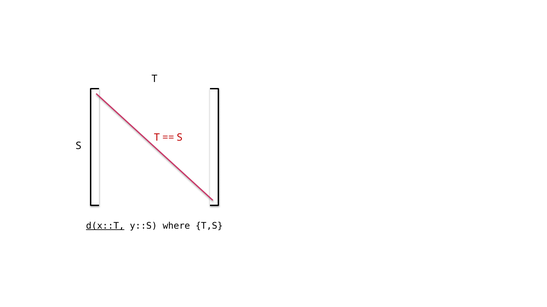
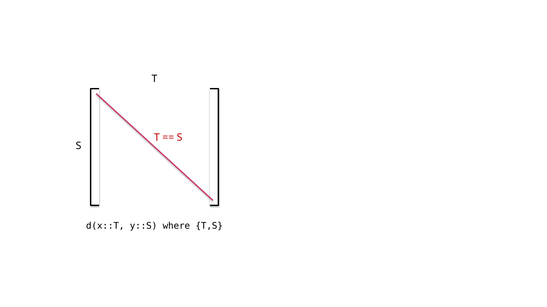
d(x::T underline: present -> none
